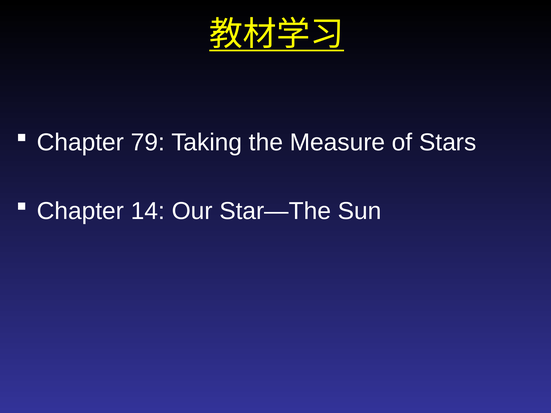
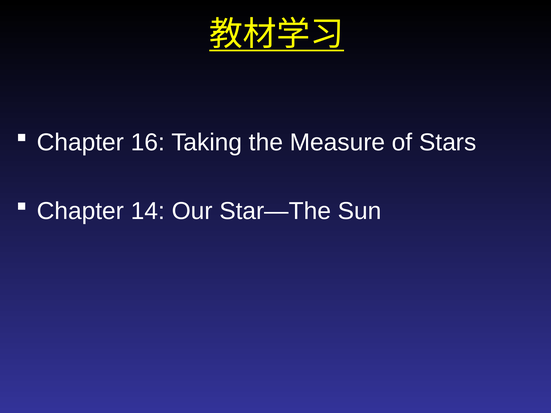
79: 79 -> 16
